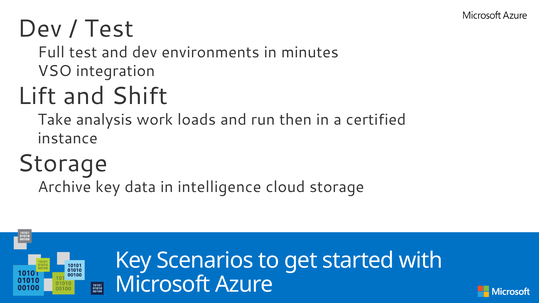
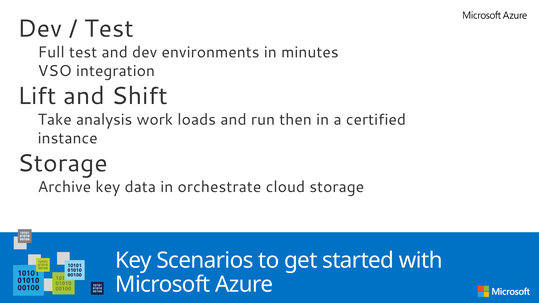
intelligence: intelligence -> orchestrate
